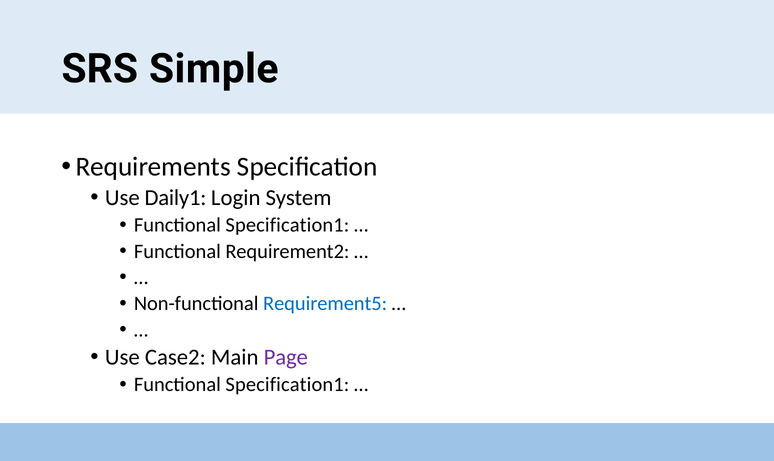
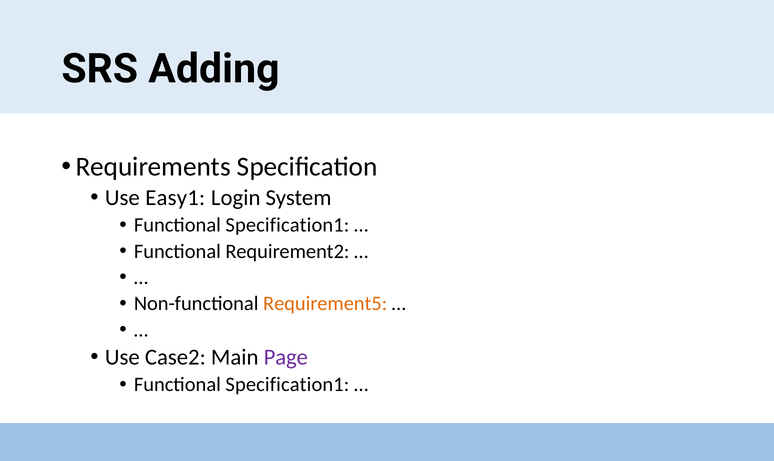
Simple: Simple -> Adding
Daily1: Daily1 -> Easy1
Requirement5 colour: blue -> orange
